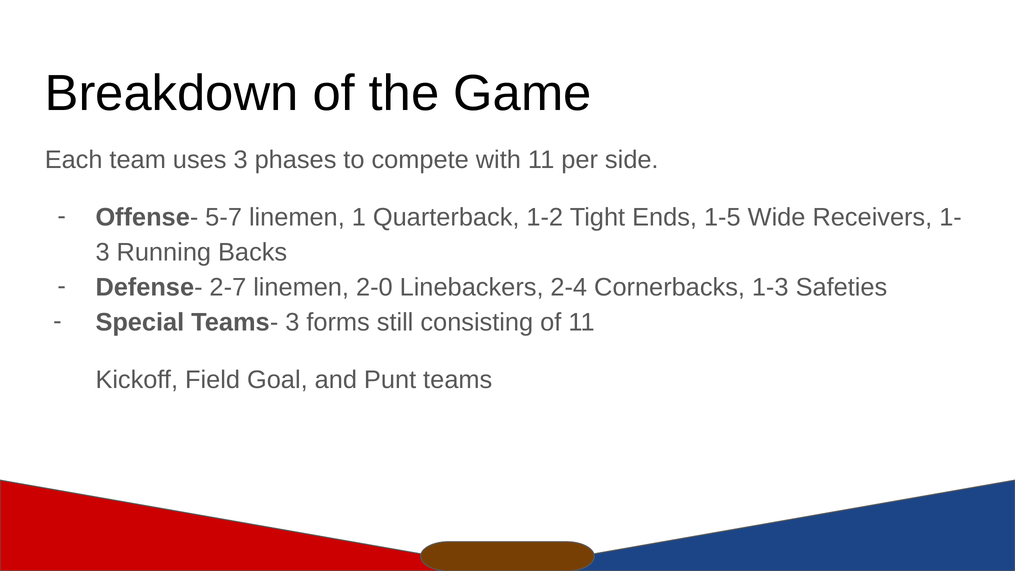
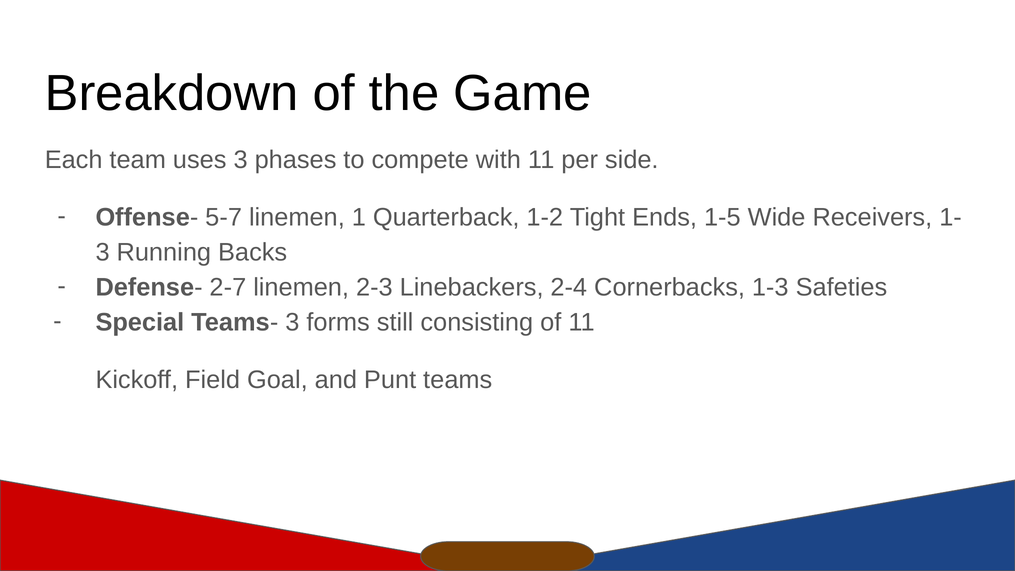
2-0: 2-0 -> 2-3
